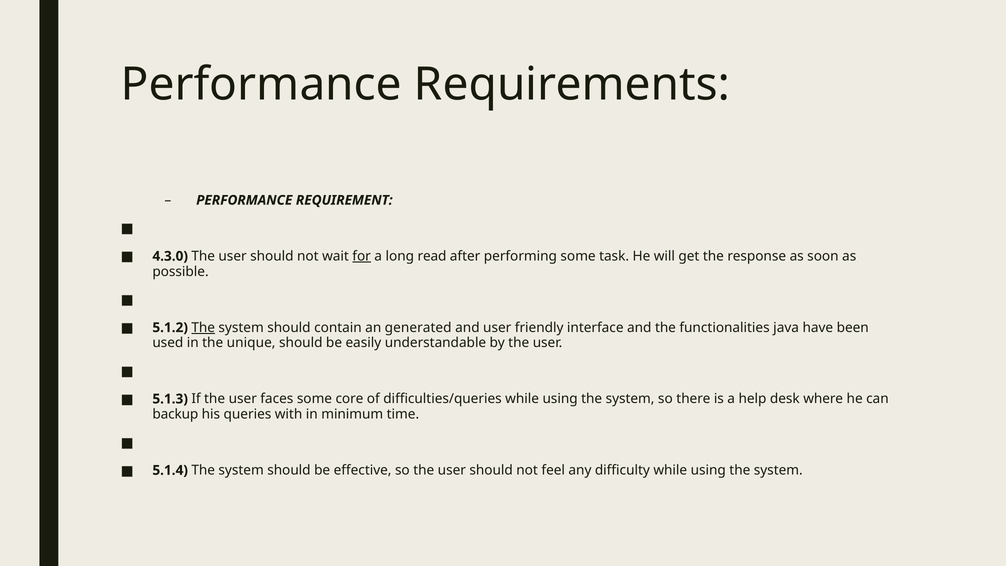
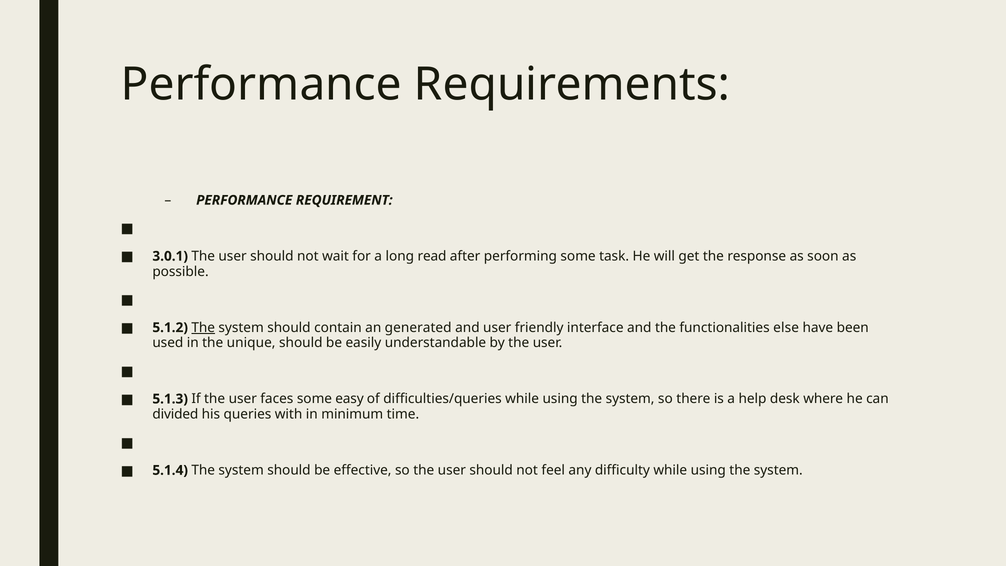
4.3.0: 4.3.0 -> 3.0.1
for underline: present -> none
java: java -> else
core: core -> easy
backup: backup -> divided
